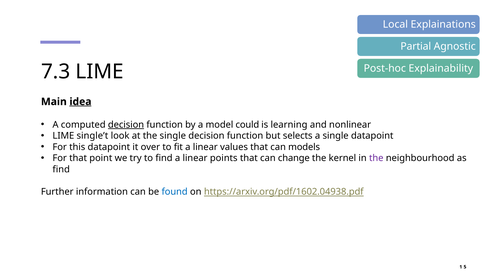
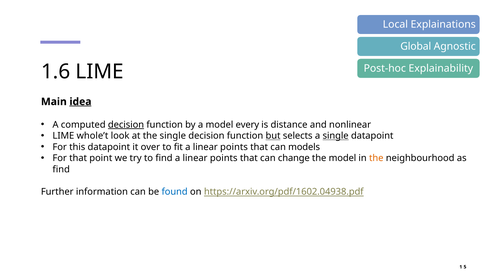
Partial: Partial -> Global
7.3: 7.3 -> 1.6
could: could -> every
learning: learning -> distance
single’t: single’t -> whole’t
but underline: none -> present
single at (336, 136) underline: none -> present
fit a linear values: values -> points
the kernel: kernel -> model
the at (376, 158) colour: purple -> orange
